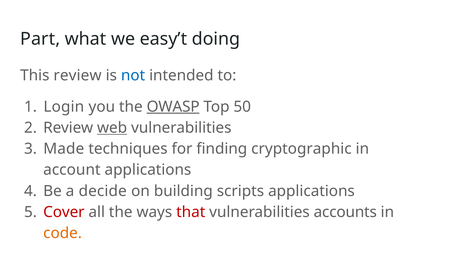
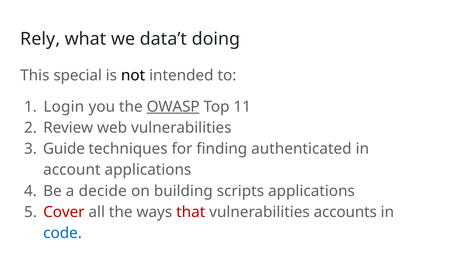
Part: Part -> Rely
easy’t: easy’t -> data’t
This review: review -> special
not colour: blue -> black
50: 50 -> 11
web underline: present -> none
Made: Made -> Guide
cryptographic: cryptographic -> authenticated
code colour: orange -> blue
